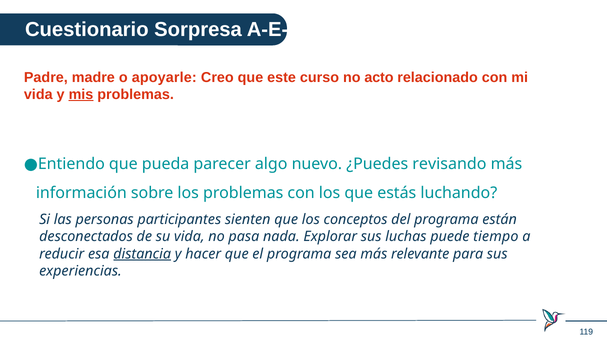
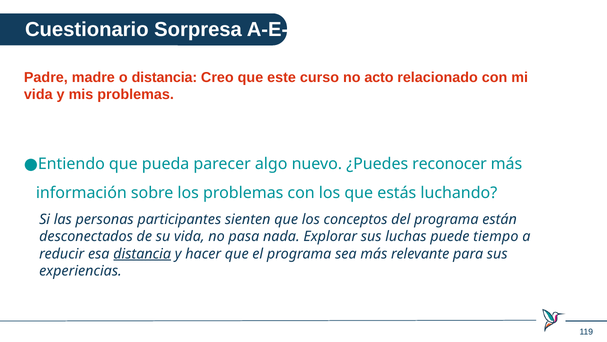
o apoyarle: apoyarle -> distancia
mis underline: present -> none
revisando: revisando -> reconocer
